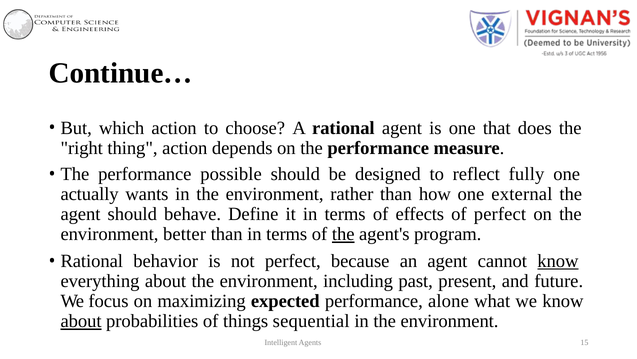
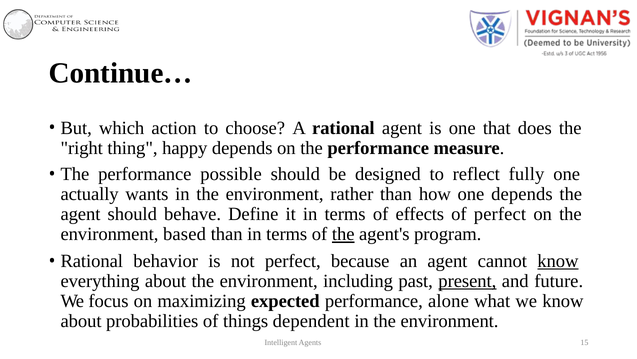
thing action: action -> happy
one external: external -> depends
better: better -> based
present underline: none -> present
about at (81, 321) underline: present -> none
sequential: sequential -> dependent
